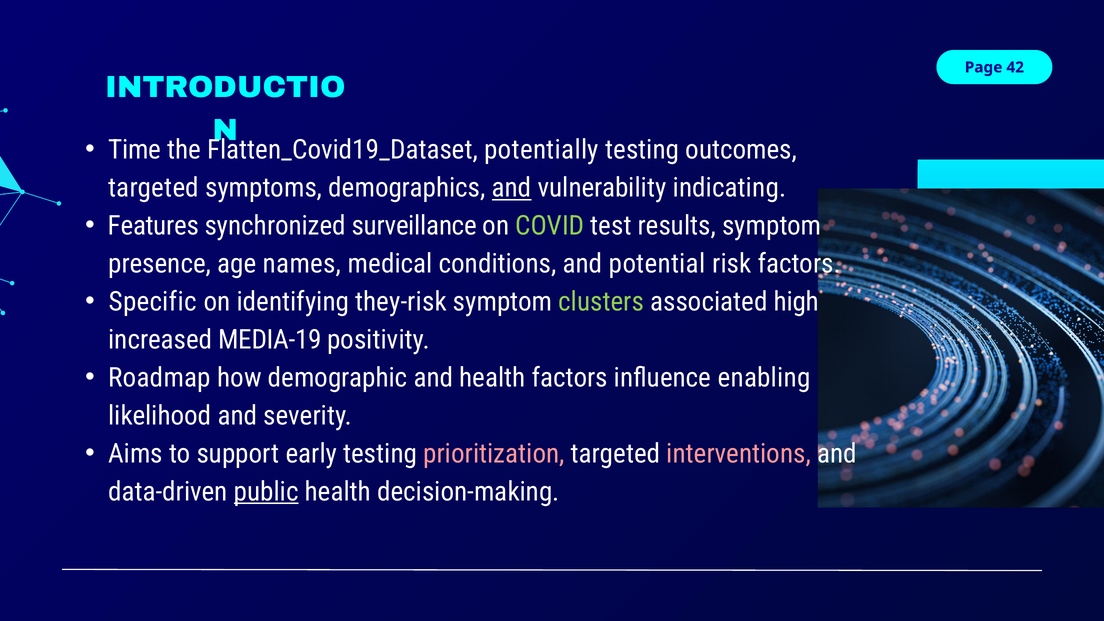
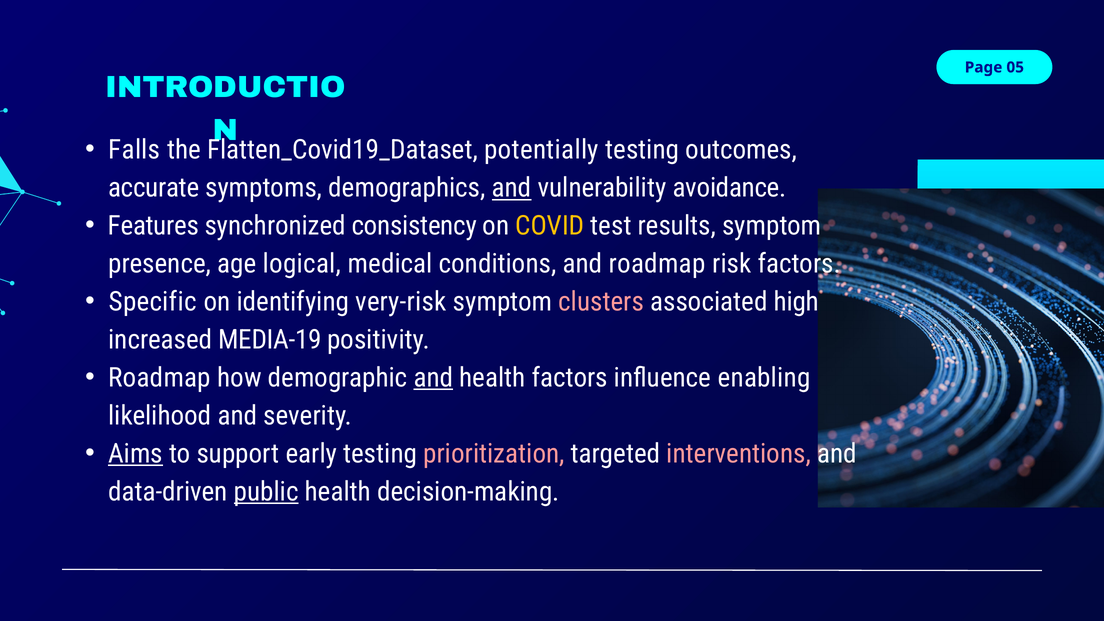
42: 42 -> 05
Time: Time -> Falls
targeted at (154, 188): targeted -> accurate
indicating: indicating -> avoidance
surveillance: surveillance -> consistency
COVID colour: light green -> yellow
names: names -> logical
and potential: potential -> roadmap
they-risk: they-risk -> very-risk
clusters colour: light green -> pink
and at (433, 378) underline: none -> present
Aims underline: none -> present
